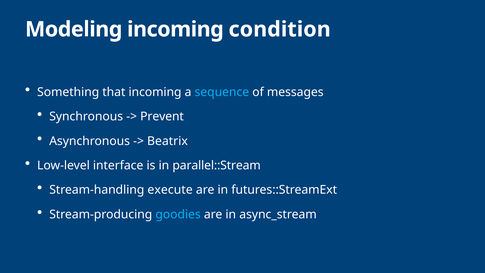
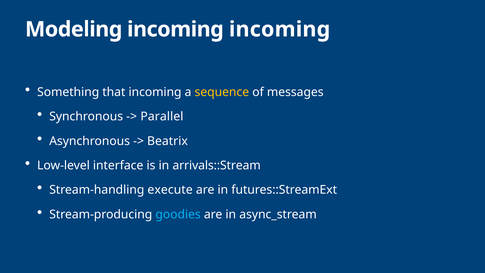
incoming condition: condition -> incoming
sequence colour: light blue -> yellow
Prevent: Prevent -> Parallel
parallel::Stream: parallel::Stream -> arrivals::Stream
